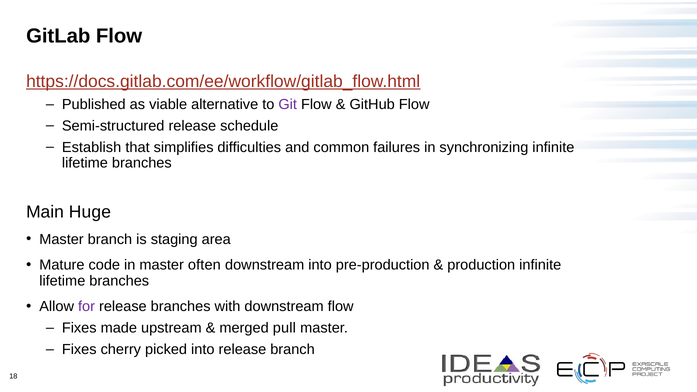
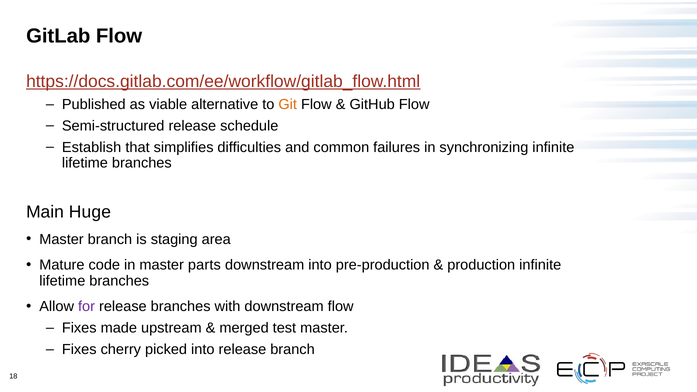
Git colour: purple -> orange
often: often -> parts
pull: pull -> test
